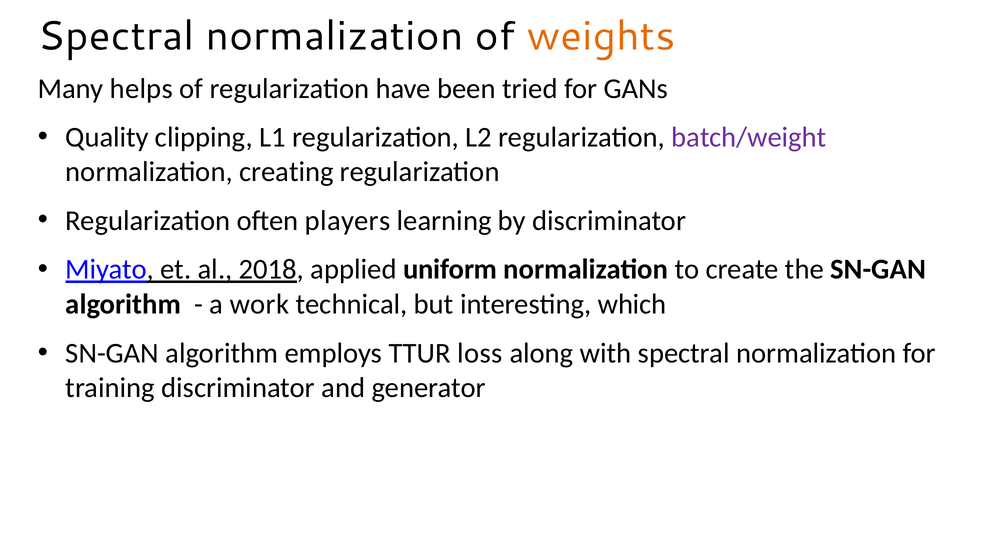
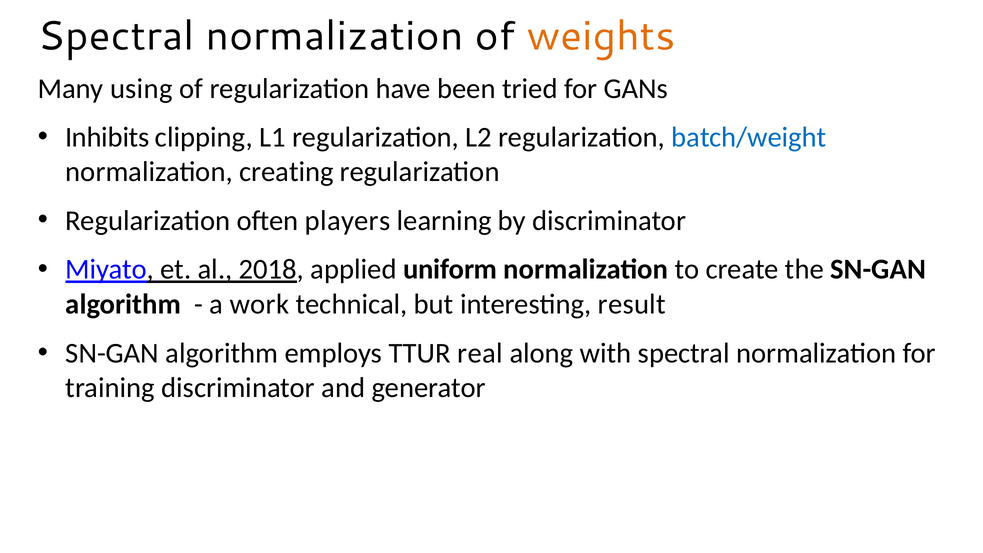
helps: helps -> using
Quality: Quality -> Inhibits
batch/weight colour: purple -> blue
which: which -> result
loss: loss -> real
